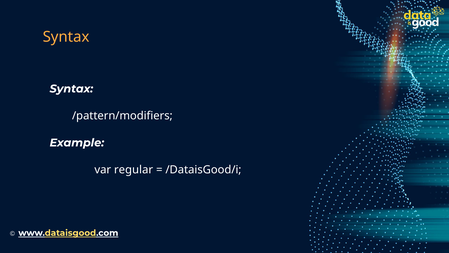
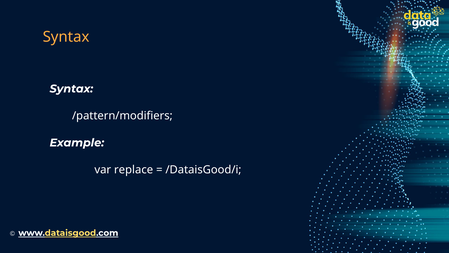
regular: regular -> replace
